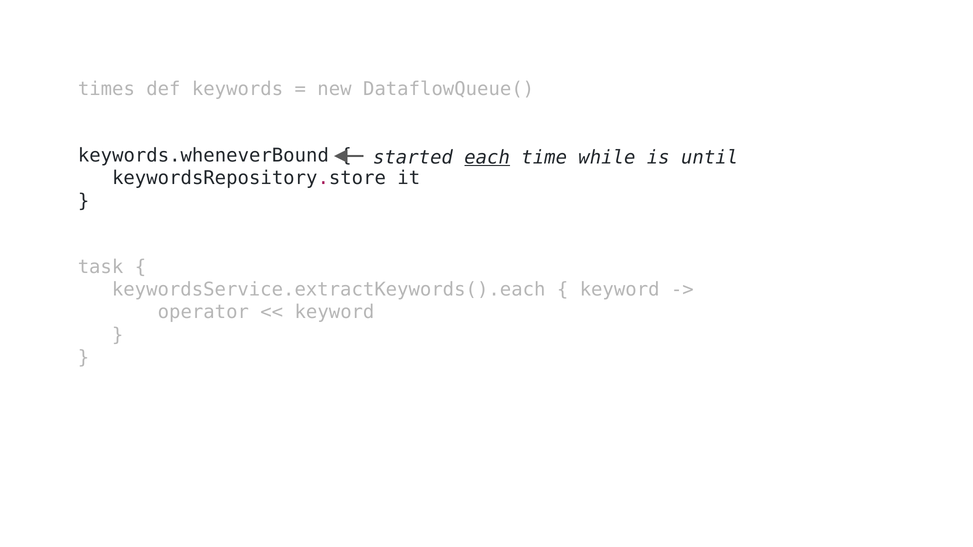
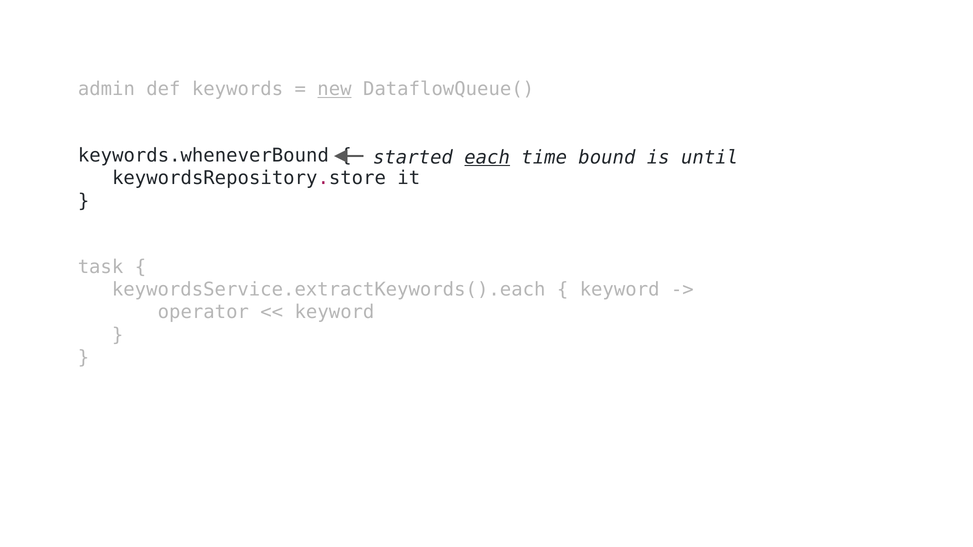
times: times -> admin
new underline: none -> present
while: while -> bound
